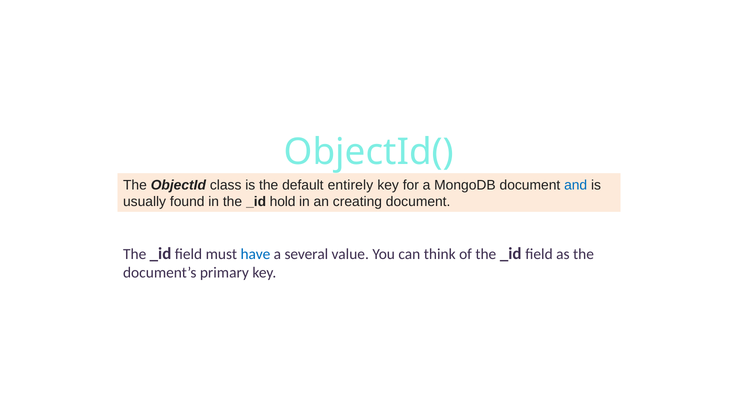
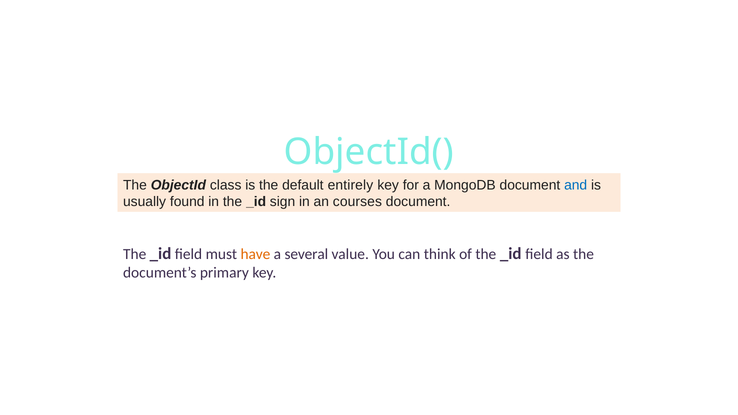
hold: hold -> sign
creating: creating -> courses
have colour: blue -> orange
